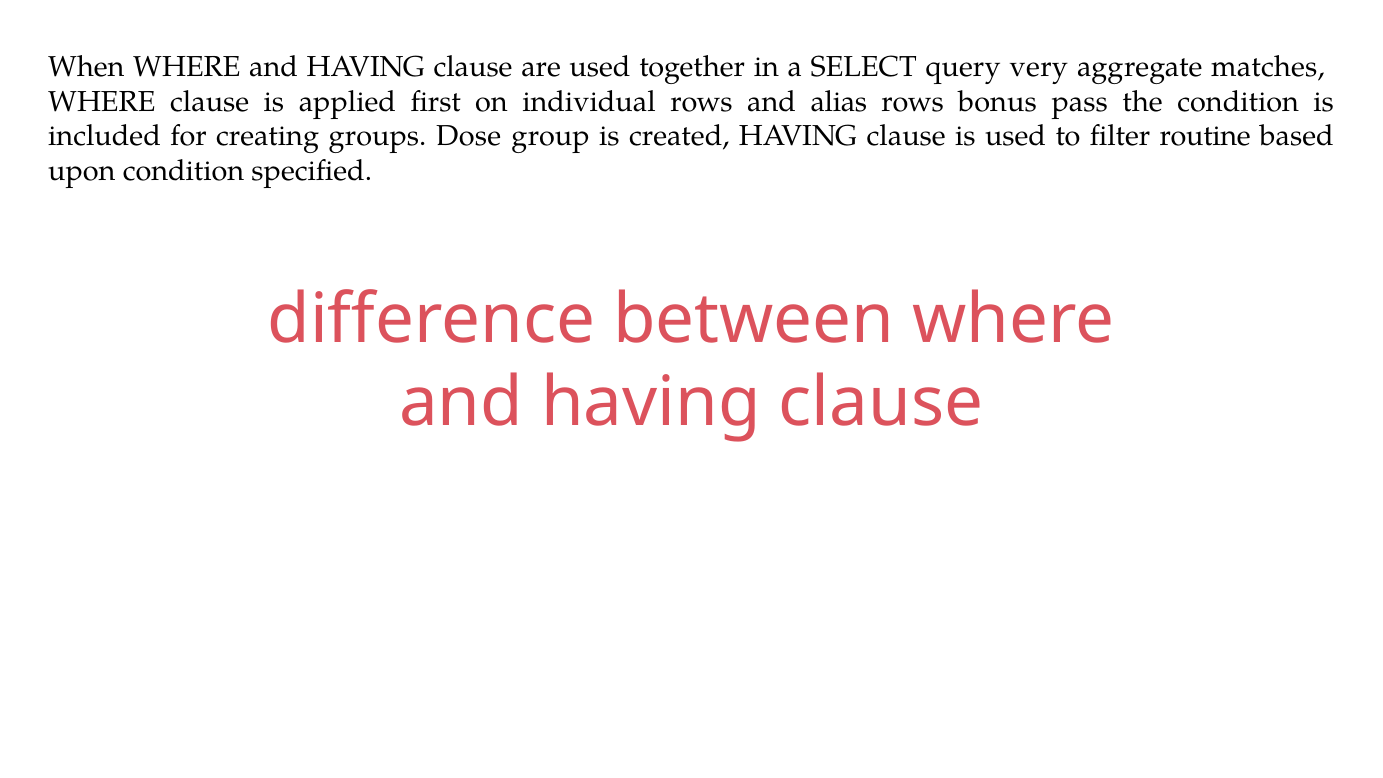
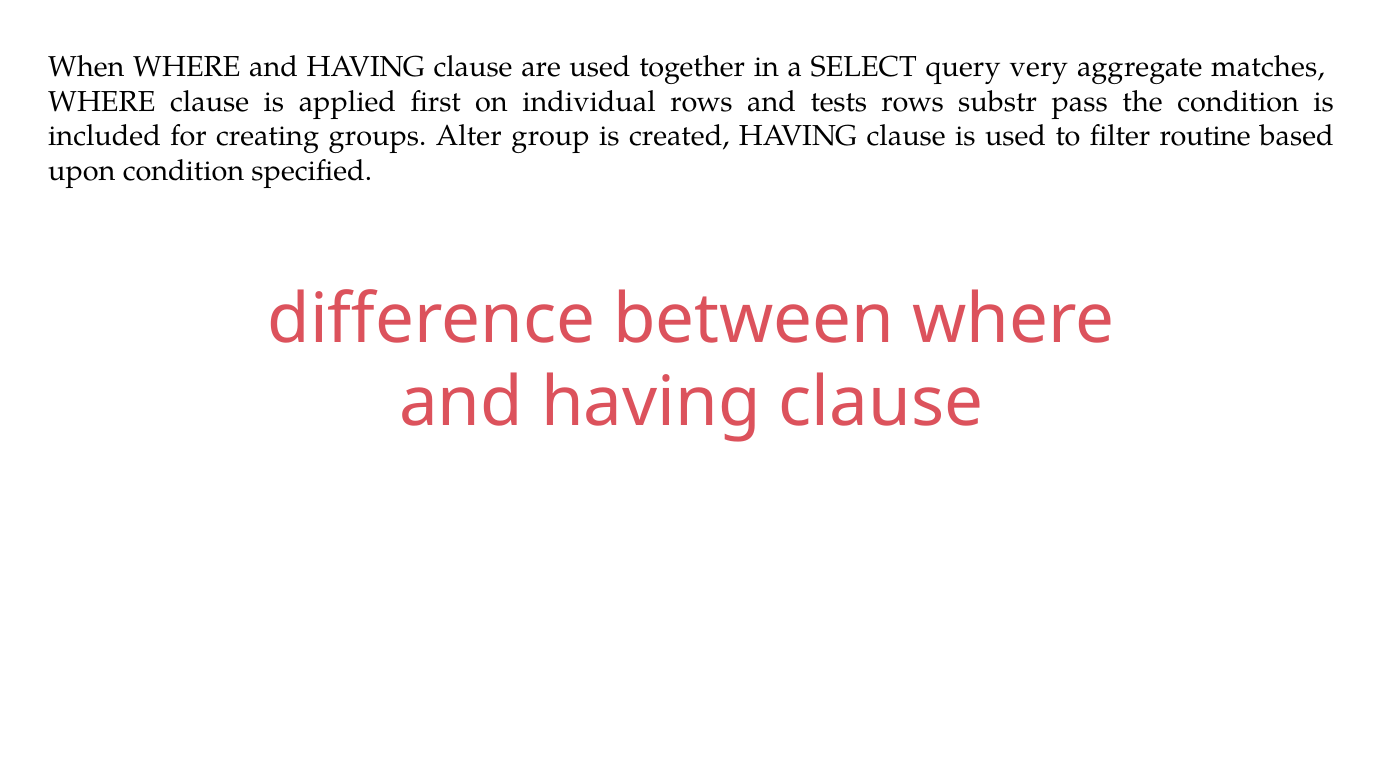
alias: alias -> tests
bonus: bonus -> substr
Dose: Dose -> Alter
